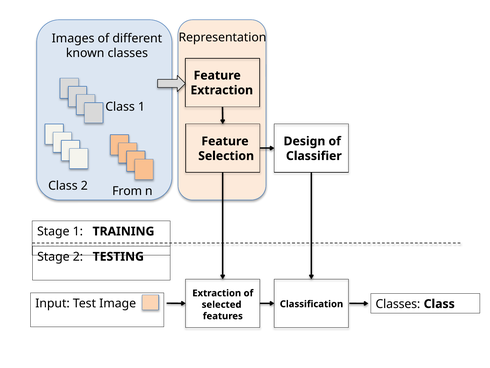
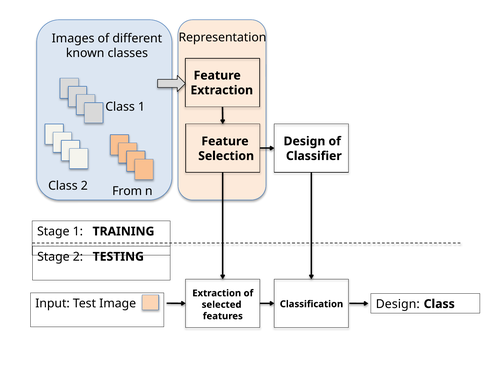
Classes at (398, 304): Classes -> Design
